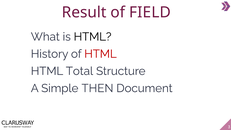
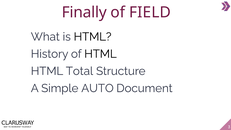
Result: Result -> Finally
HTML at (100, 54) colour: red -> black
THEN: THEN -> AUTO
